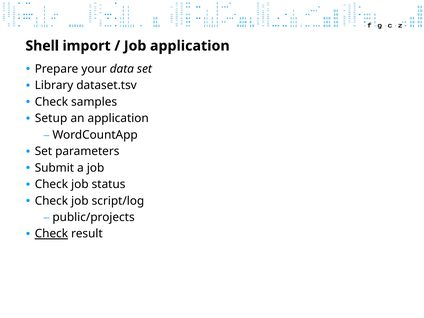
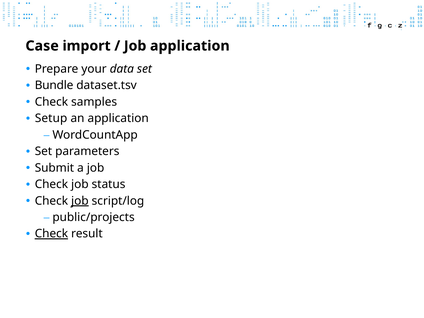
Shell: Shell -> Case
Library: Library -> Bundle
job at (80, 201) underline: none -> present
